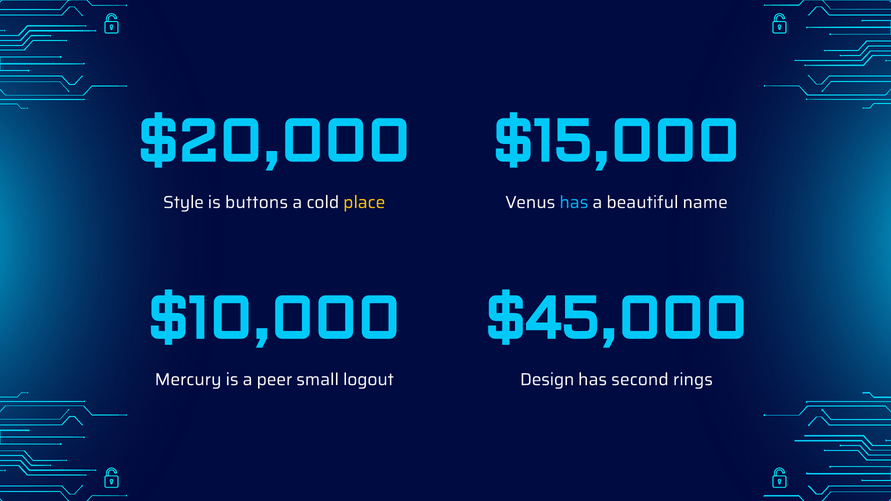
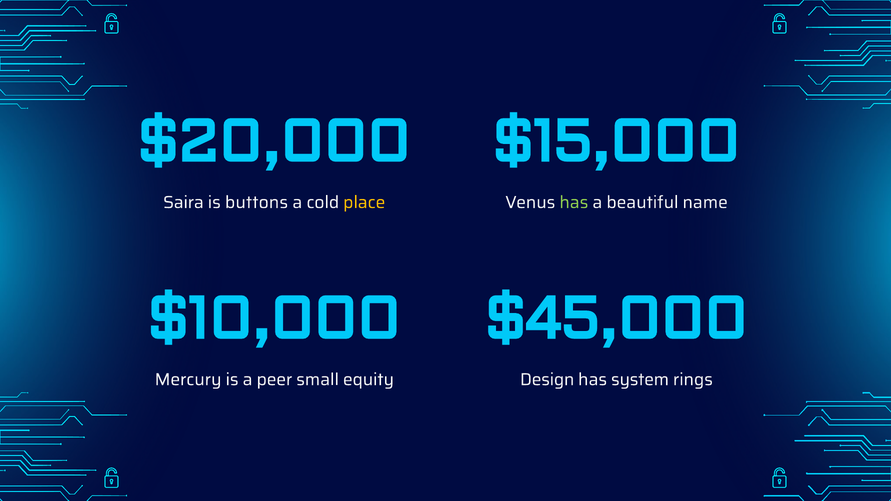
Style: Style -> Saira
has at (574, 202) colour: light blue -> light green
logout: logout -> equity
second: second -> system
